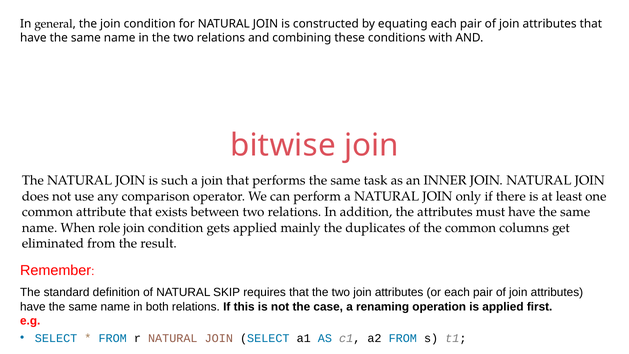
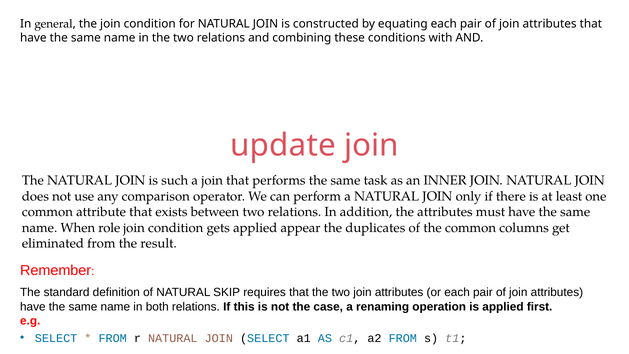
bitwise: bitwise -> update
mainly: mainly -> appear
